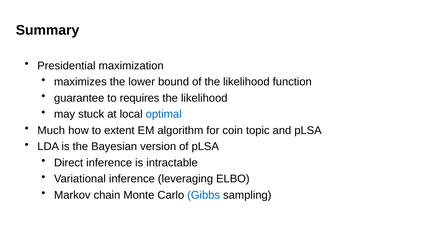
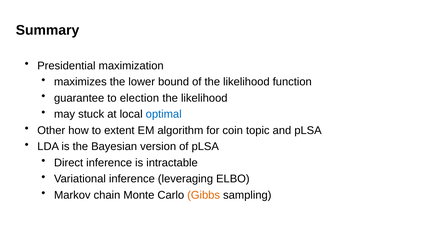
requires: requires -> election
Much: Much -> Other
Gibbs colour: blue -> orange
